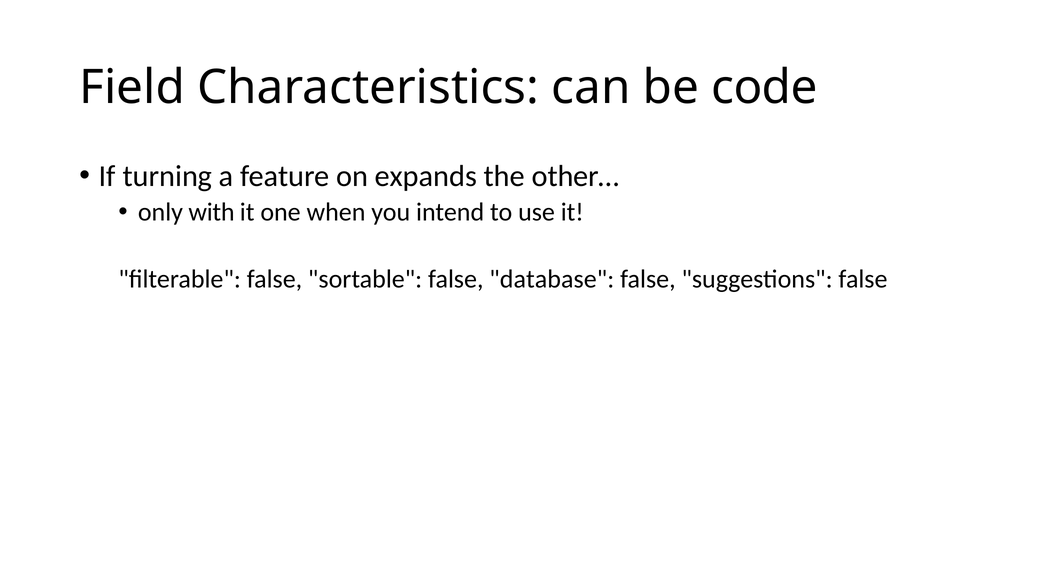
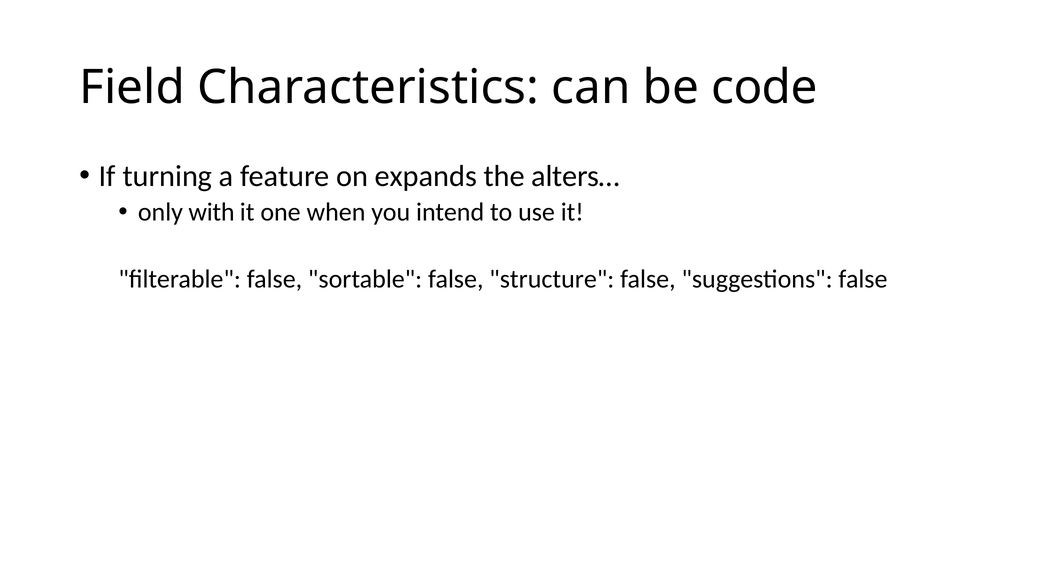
other…: other… -> alters…
database: database -> structure
